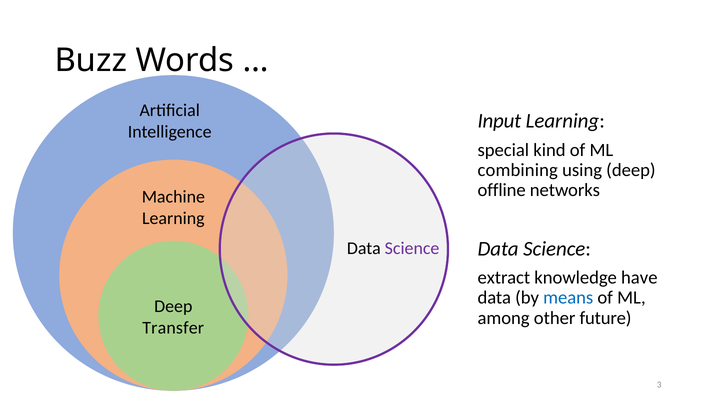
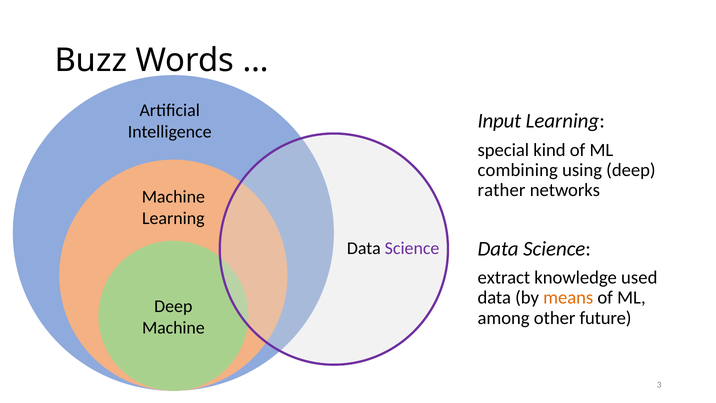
offline: offline -> rather
have: have -> used
means colour: blue -> orange
Transfer at (173, 328): Transfer -> Machine
